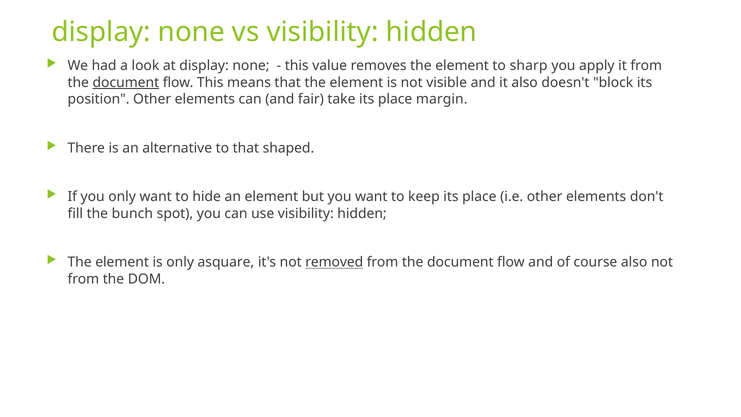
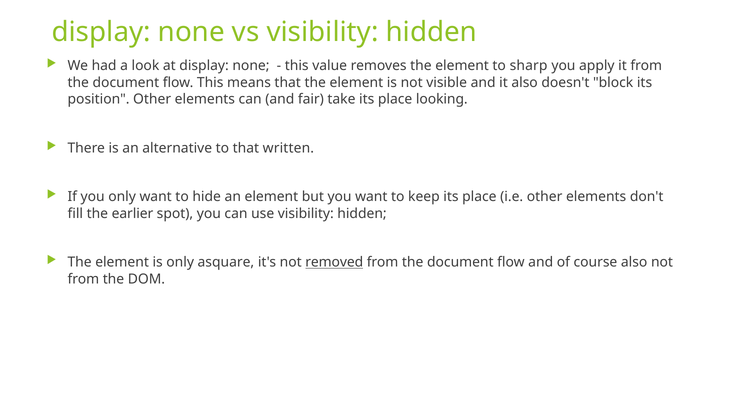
document at (126, 82) underline: present -> none
margin: margin -> looking
shaped: shaped -> written
bunch: bunch -> earlier
